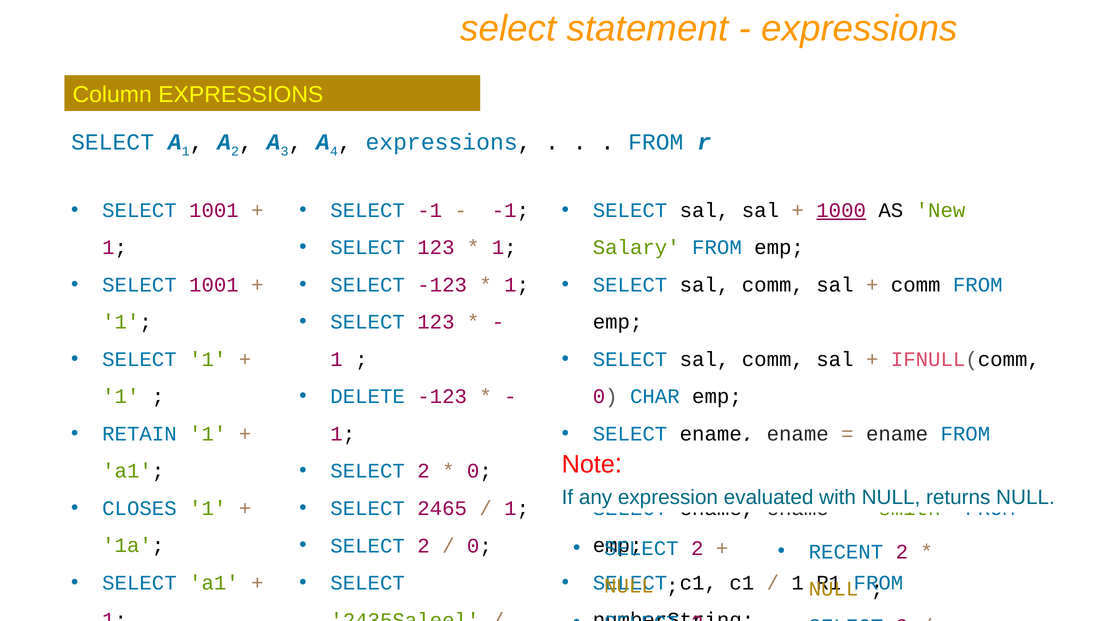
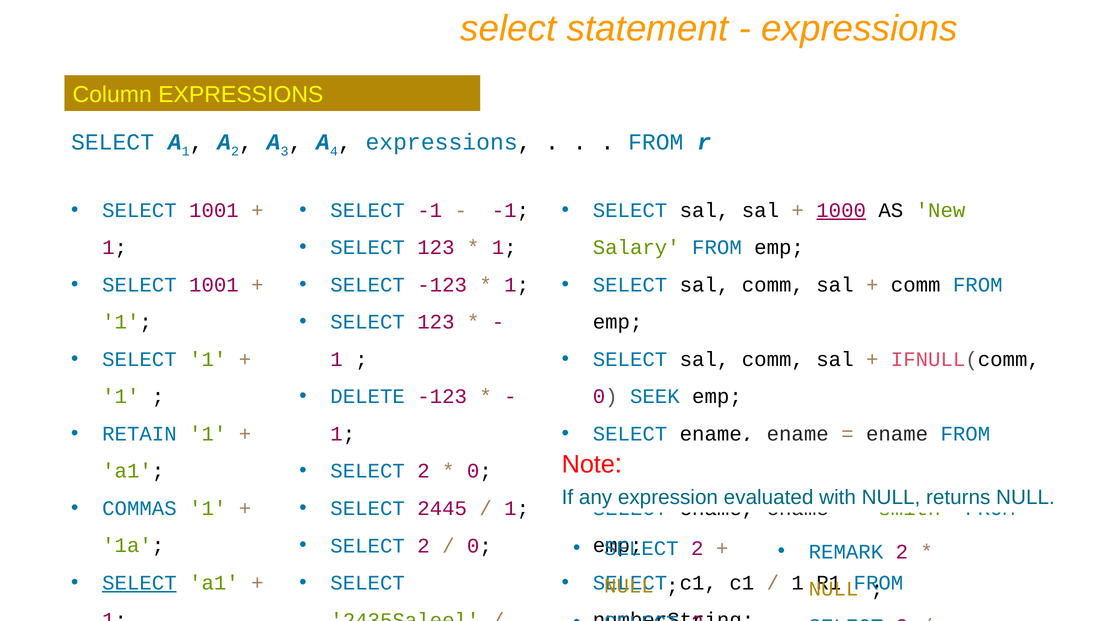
CHAR: CHAR -> SEEK
CLOSES: CLOSES -> COMMAS
2465: 2465 -> 2445
RECENT: RECENT -> REMARK
SELECT at (139, 583) underline: none -> present
